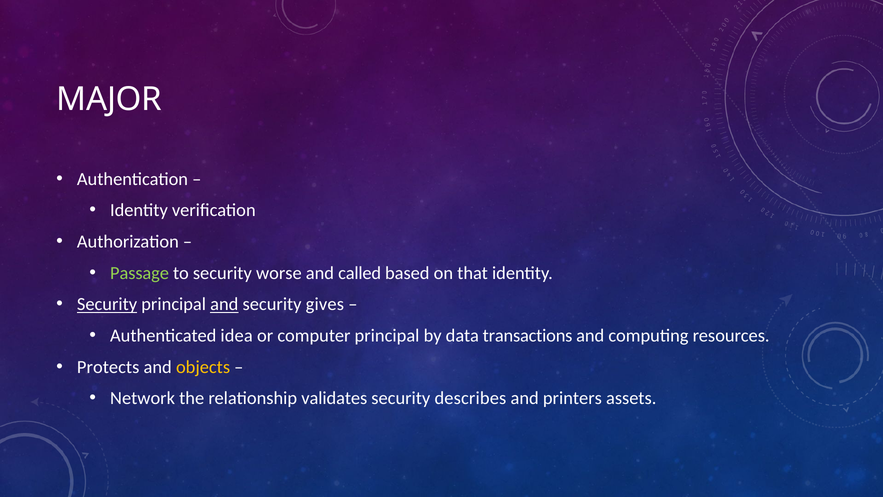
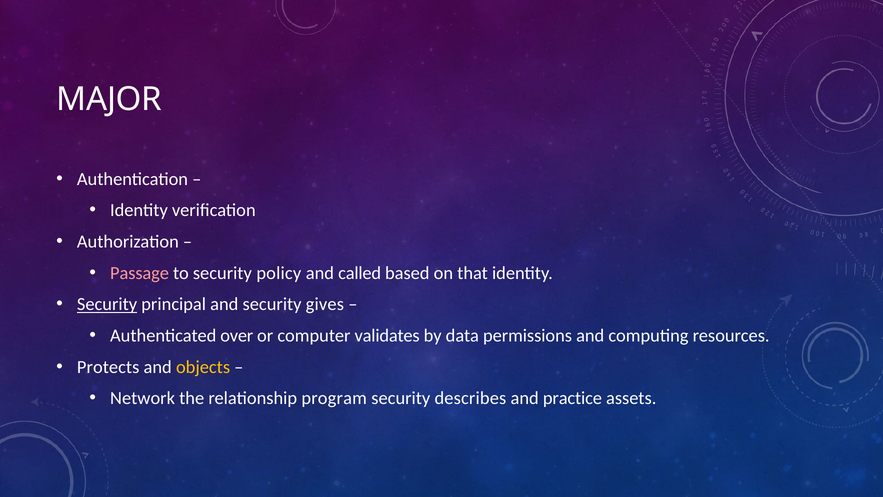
Passage colour: light green -> pink
worse: worse -> policy
and at (224, 304) underline: present -> none
idea: idea -> over
computer principal: principal -> validates
transactions: transactions -> permissions
validates: validates -> program
printers: printers -> practice
